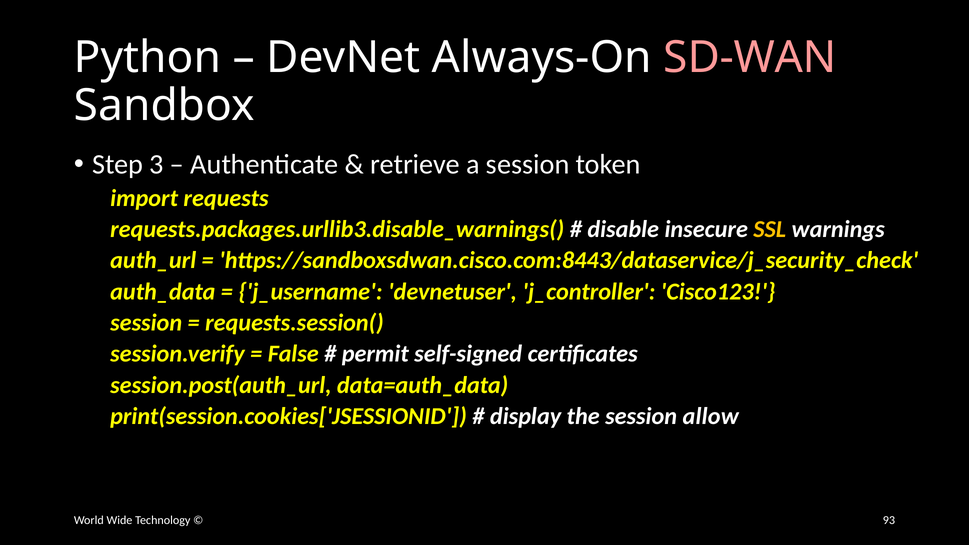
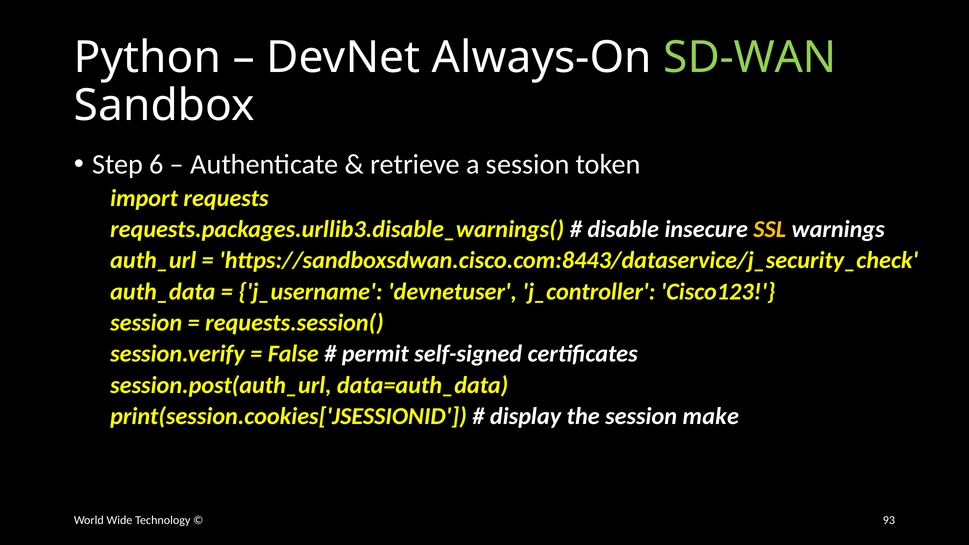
SD-WAN colour: pink -> light green
3: 3 -> 6
allow: allow -> make
